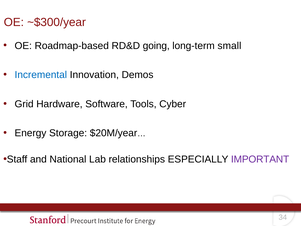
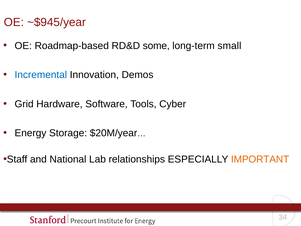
~$300/year: ~$300/year -> ~$945/year
going: going -> some
IMPORTANT colour: purple -> orange
